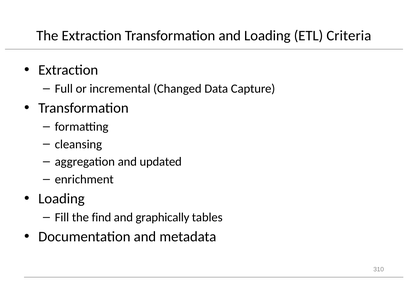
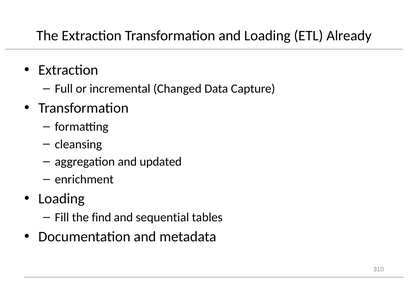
Criteria: Criteria -> Already
graphically: graphically -> sequential
